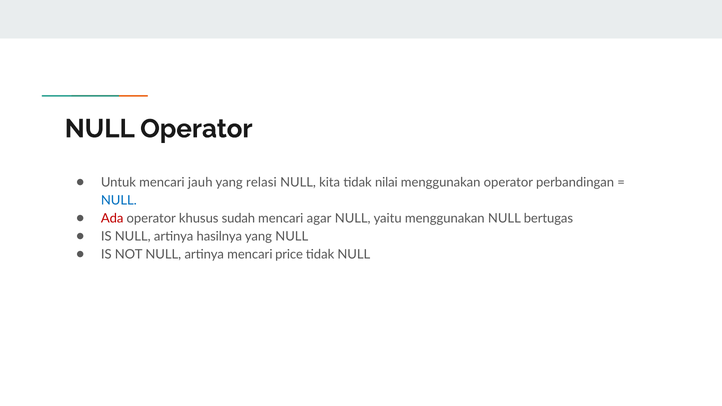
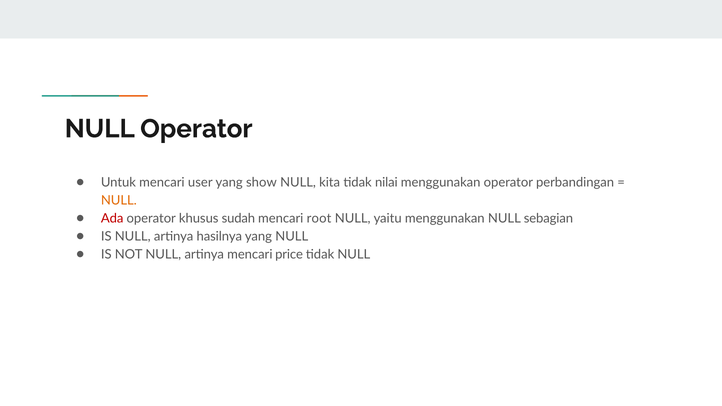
jauh: jauh -> user
relasi: relasi -> show
NULL at (119, 200) colour: blue -> orange
agar: agar -> root
bertugas: bertugas -> sebagian
